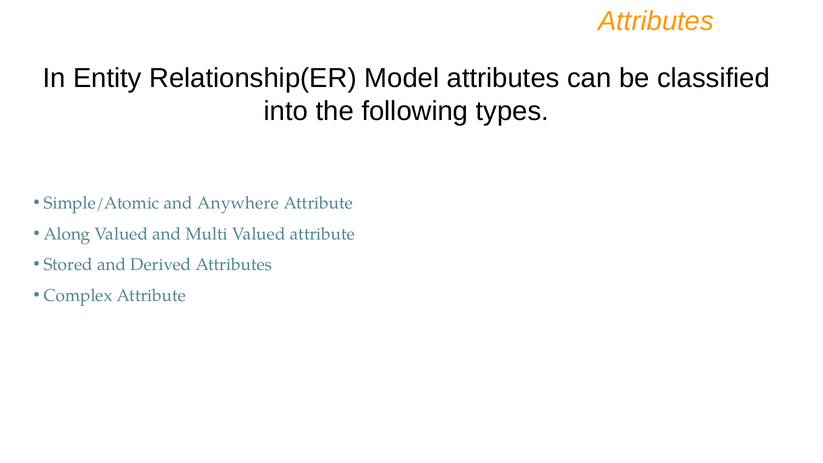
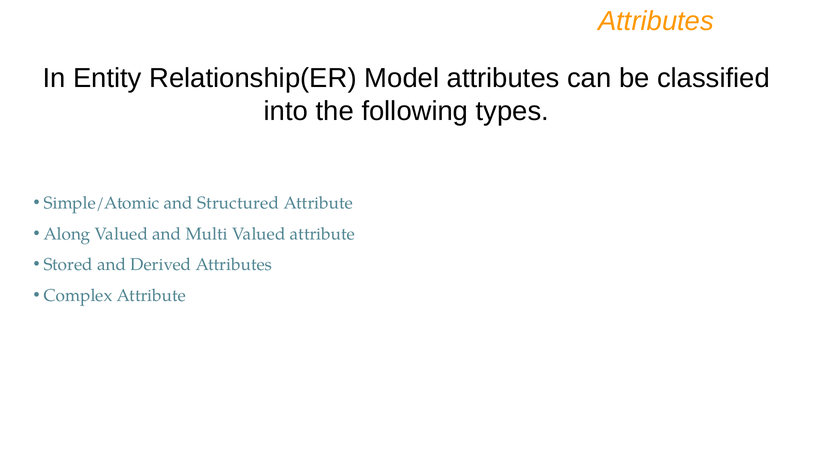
Anywhere: Anywhere -> Structured
